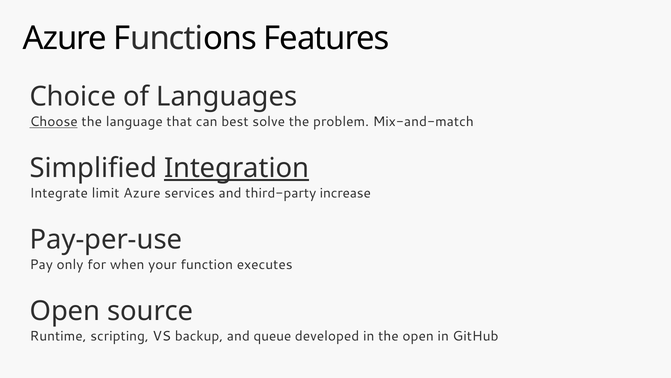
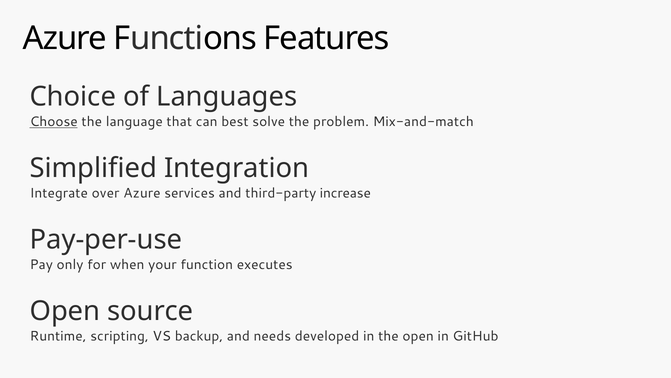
Integration underline: present -> none
limit: limit -> over
queue: queue -> needs
